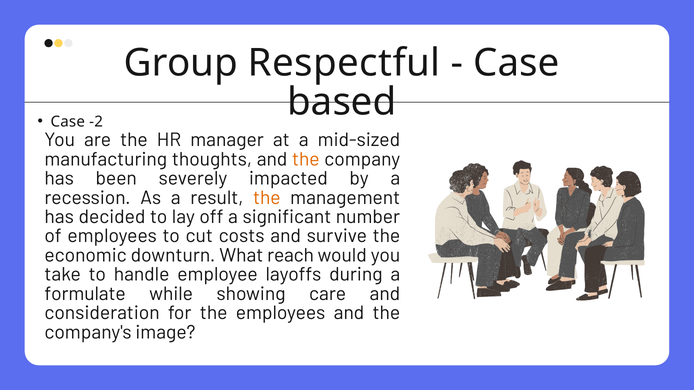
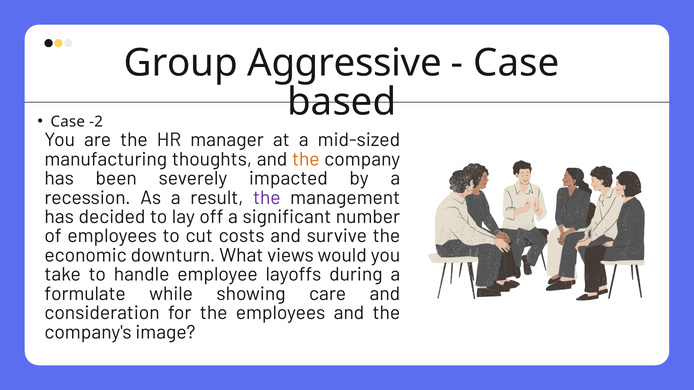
Respectful: Respectful -> Aggressive
the at (267, 198) colour: orange -> purple
reach: reach -> views
